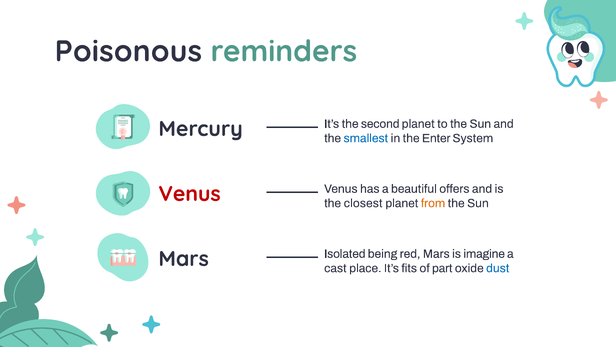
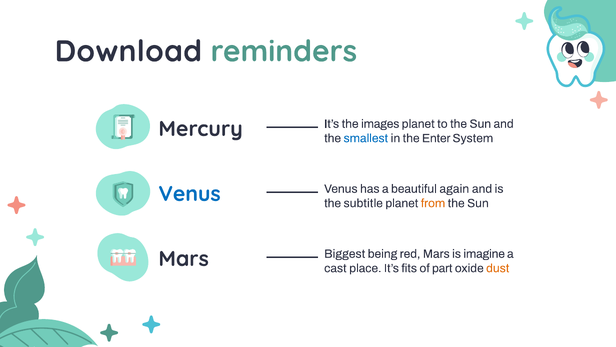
Poisonous: Poisonous -> Download
second: second -> images
Venus at (190, 194) colour: red -> blue
offers: offers -> again
closest: closest -> subtitle
Isolated: Isolated -> Biggest
dust colour: blue -> orange
